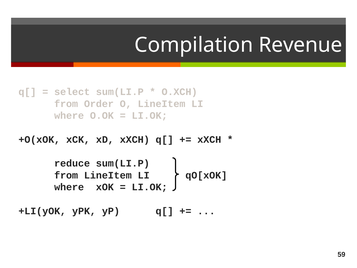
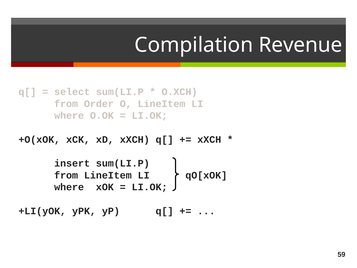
reduce: reduce -> insert
